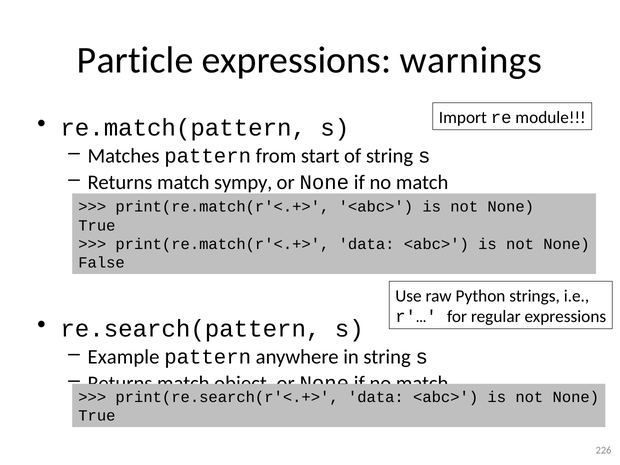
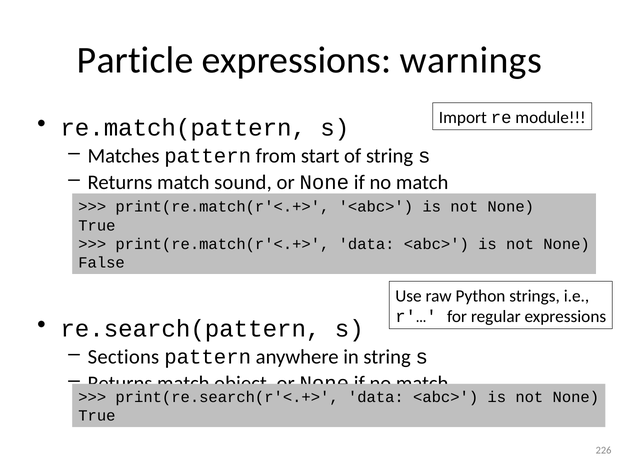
sympy: sympy -> sound
Example: Example -> Sections
